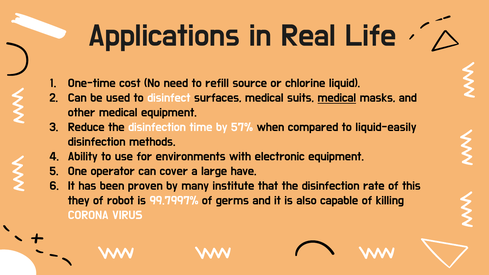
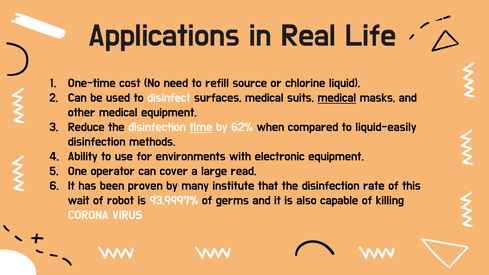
time underline: none -> present
57%: 57% -> 62%
have: have -> read
they: they -> wait
99.7997%: 99.7997% -> 93.9997%
